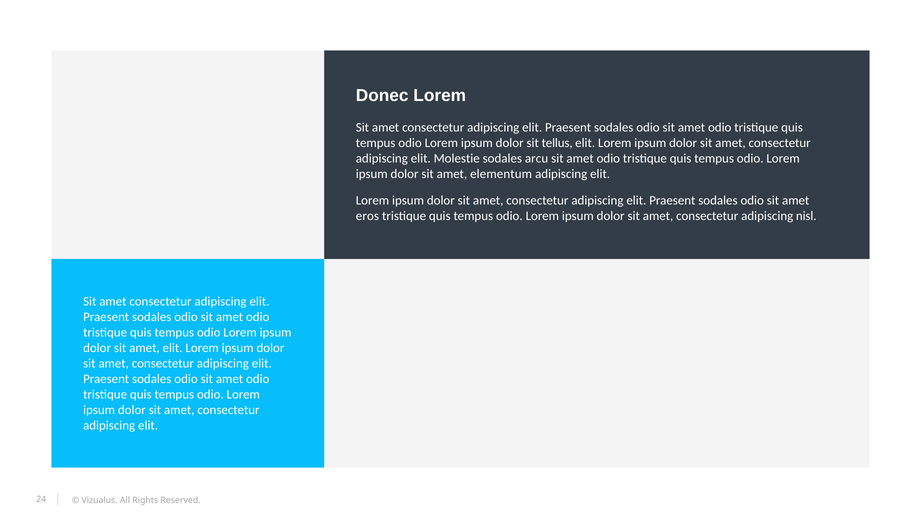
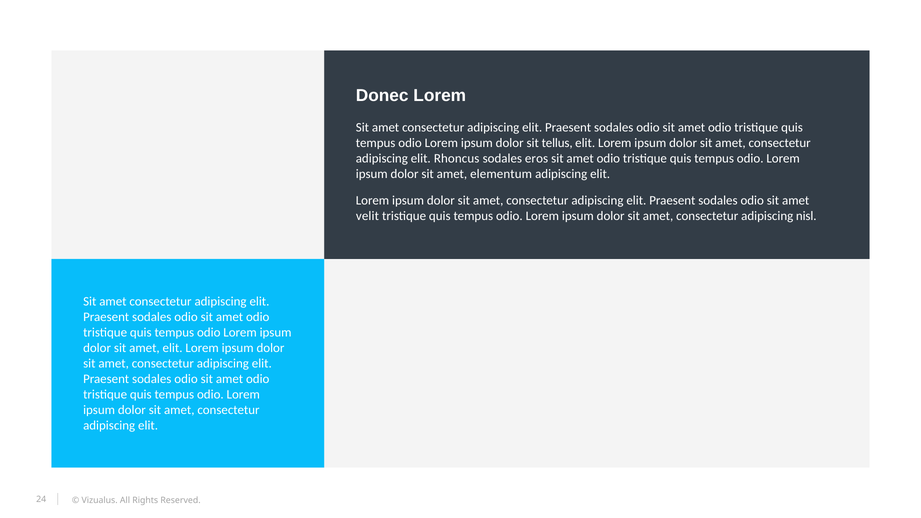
Molestie: Molestie -> Rhoncus
arcu: arcu -> eros
eros: eros -> velit
